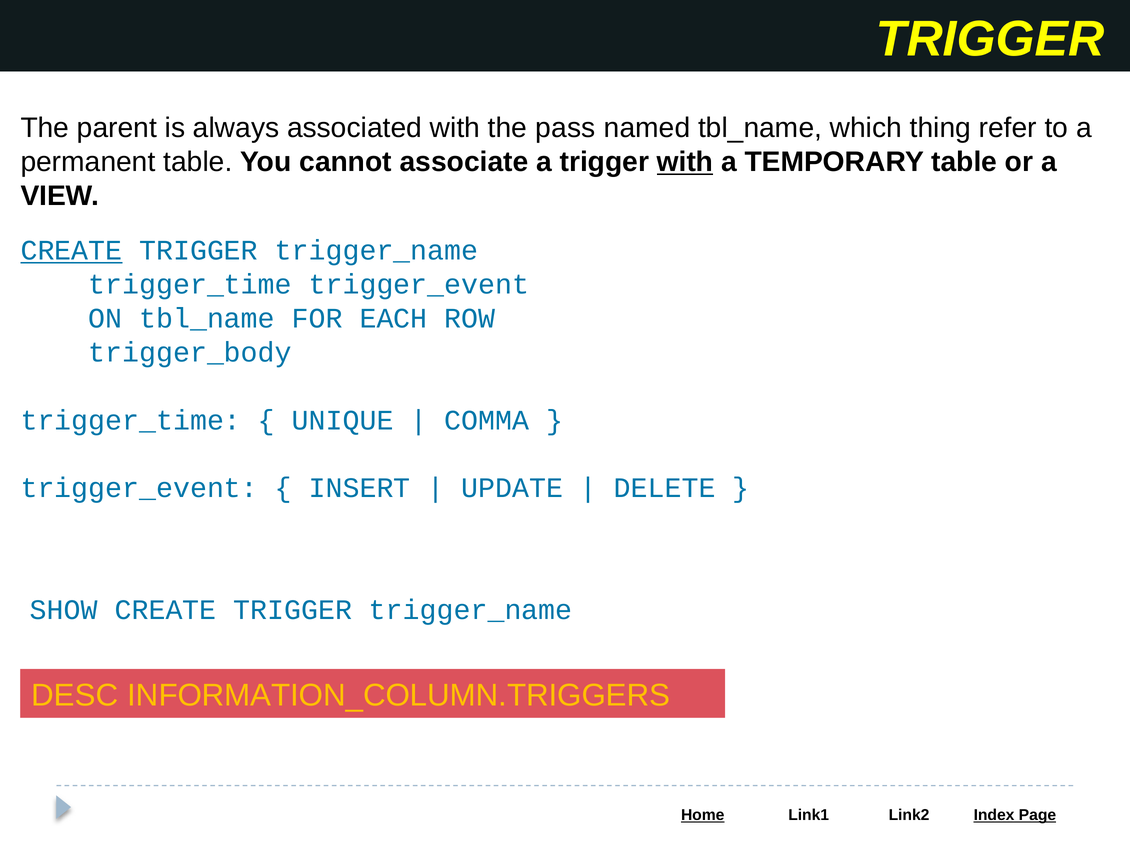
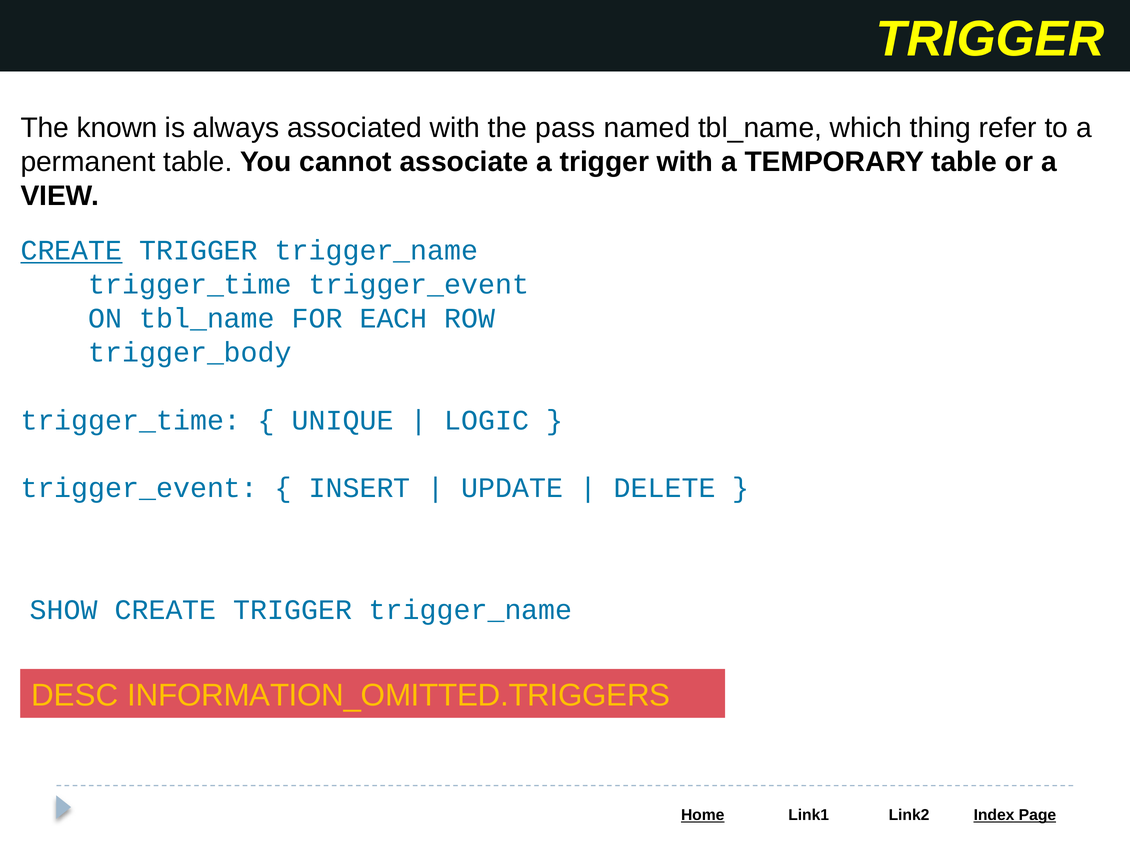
parent: parent -> known
with at (685, 162) underline: present -> none
COMMA: COMMA -> LOGIC
INFORMATION_COLUMN.TRIGGERS: INFORMATION_COLUMN.TRIGGERS -> INFORMATION_OMITTED.TRIGGERS
